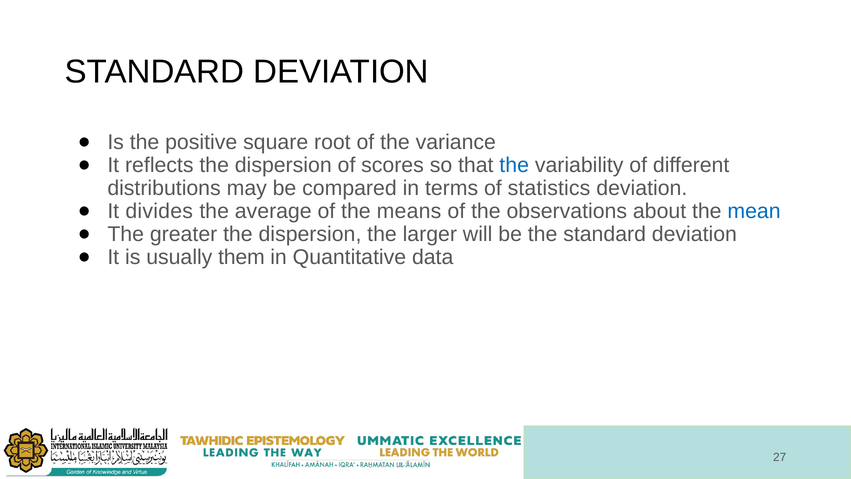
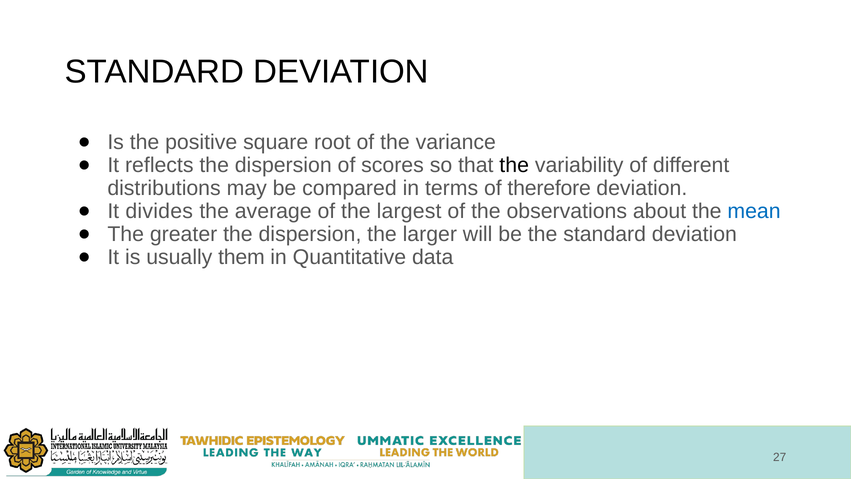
the at (514, 165) colour: blue -> black
statistics: statistics -> therefore
means: means -> largest
